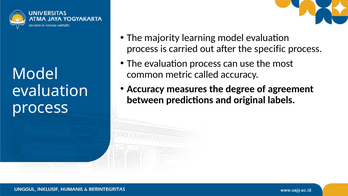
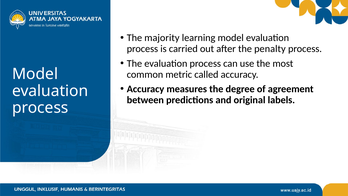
specific: specific -> penalty
